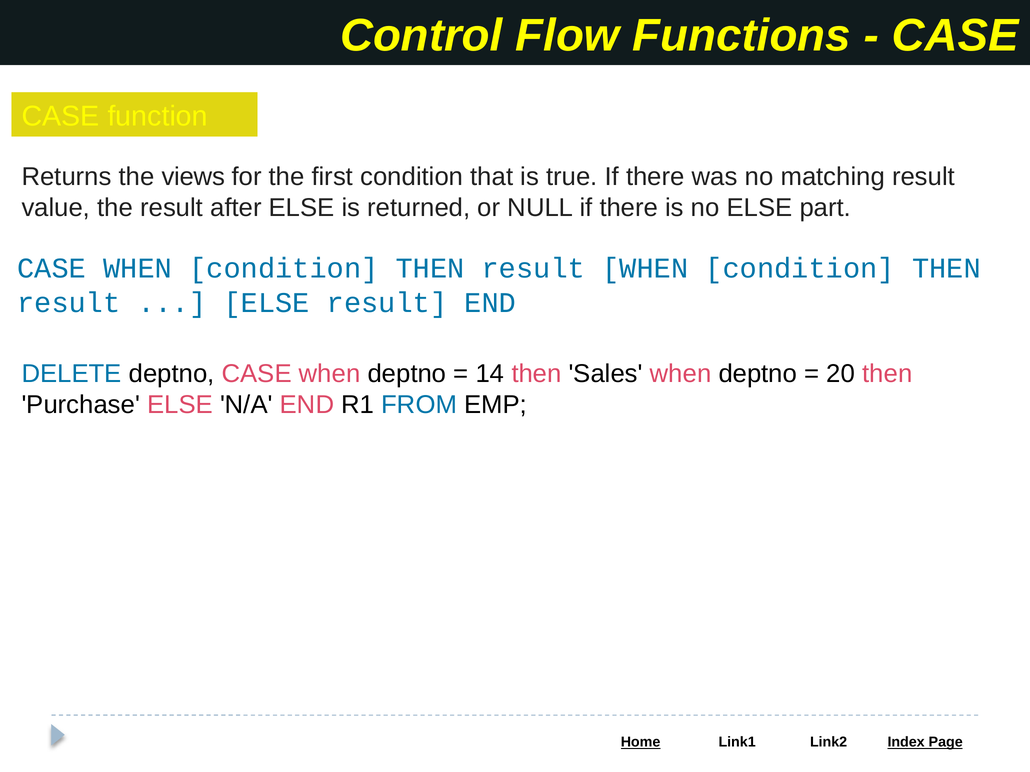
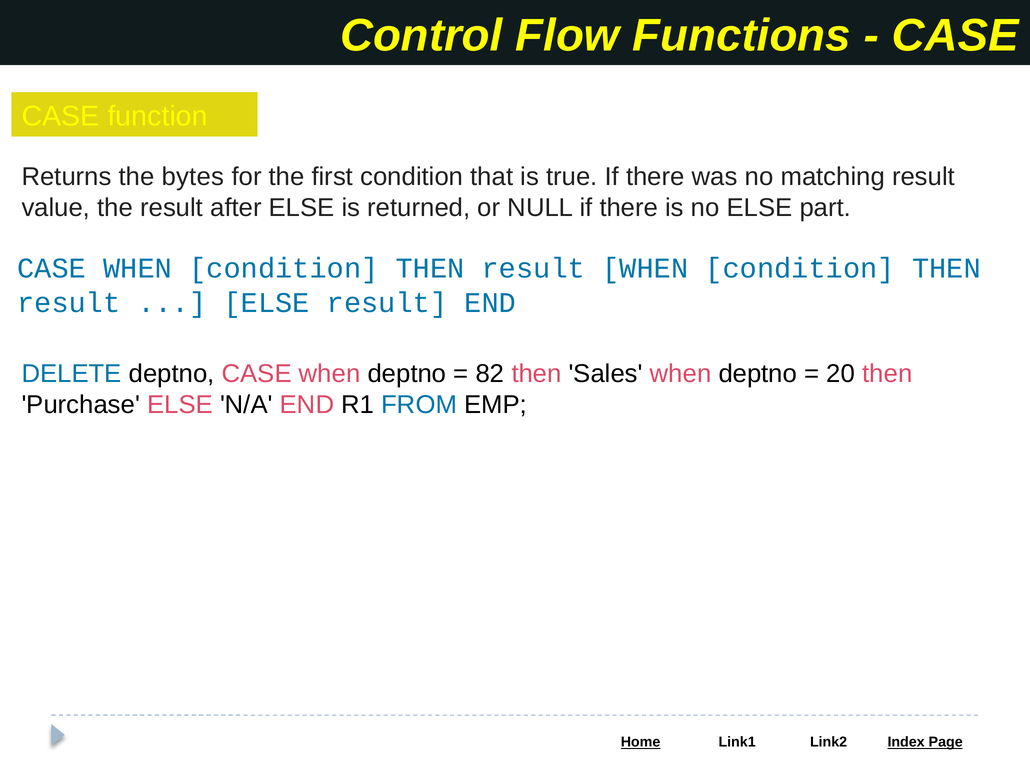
views: views -> bytes
14: 14 -> 82
